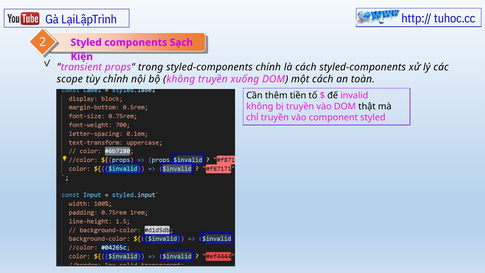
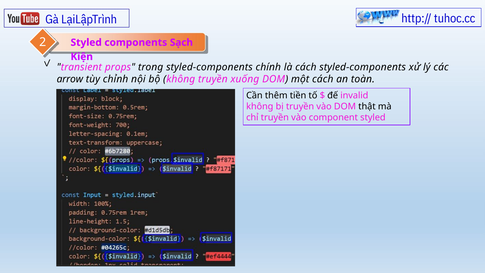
scope: scope -> arrow
